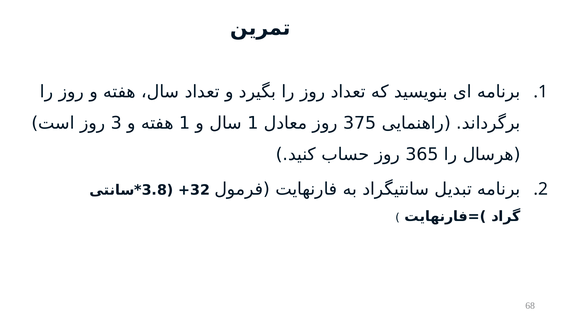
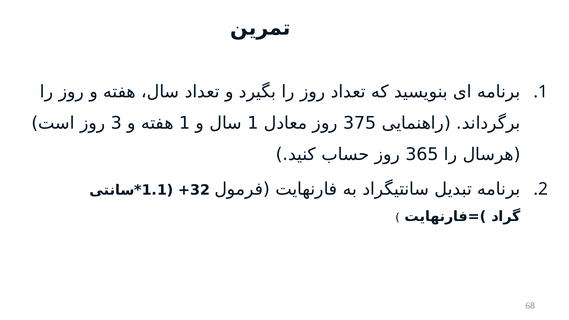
3.8: 3.8 -> 1.1
